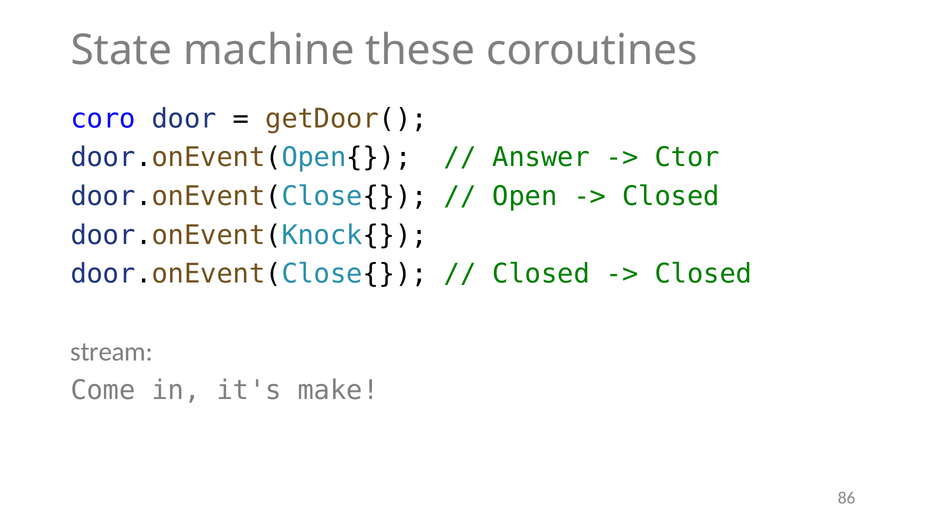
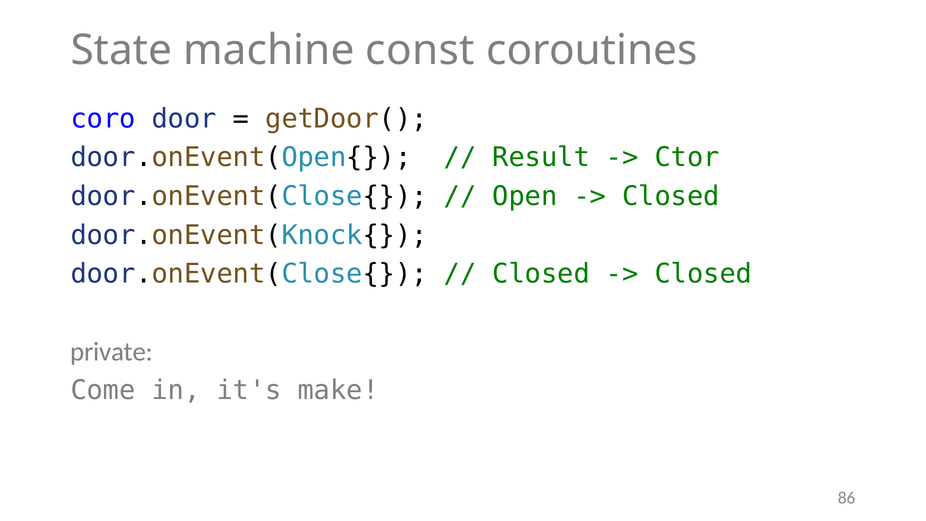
these: these -> const
Answer: Answer -> Result
stream: stream -> private
